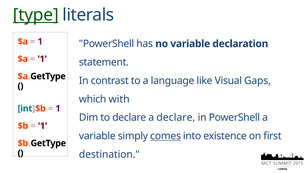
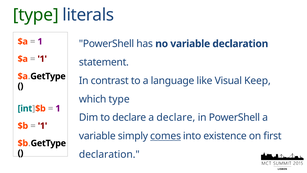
type at (36, 15) underline: present -> none
Gaps: Gaps -> Keep
which with: with -> type
destination at (109, 154): destination -> declaration
